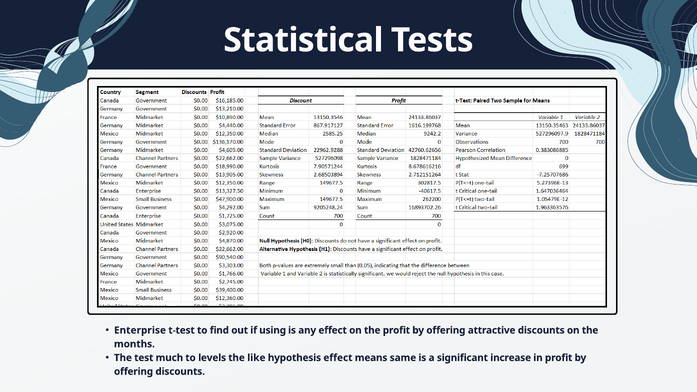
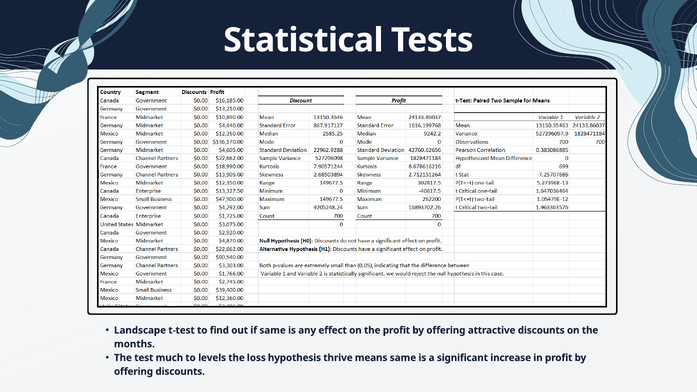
Enterprise: Enterprise -> Landscape
if using: using -> same
like: like -> loss
hypothesis effect: effect -> thrive
